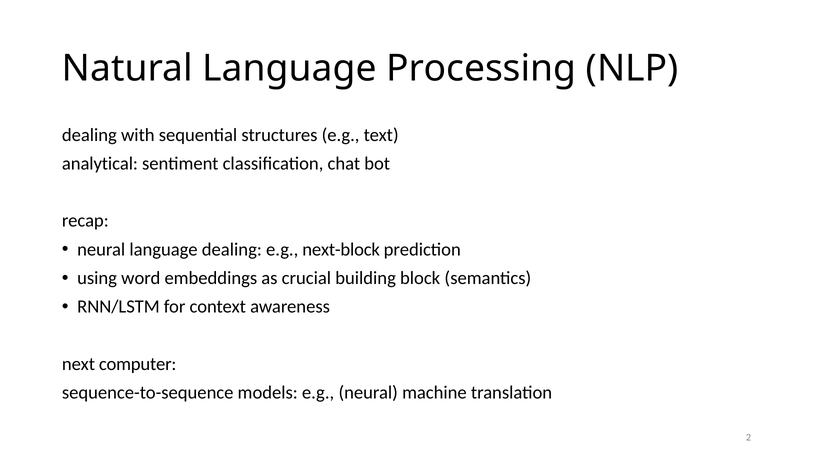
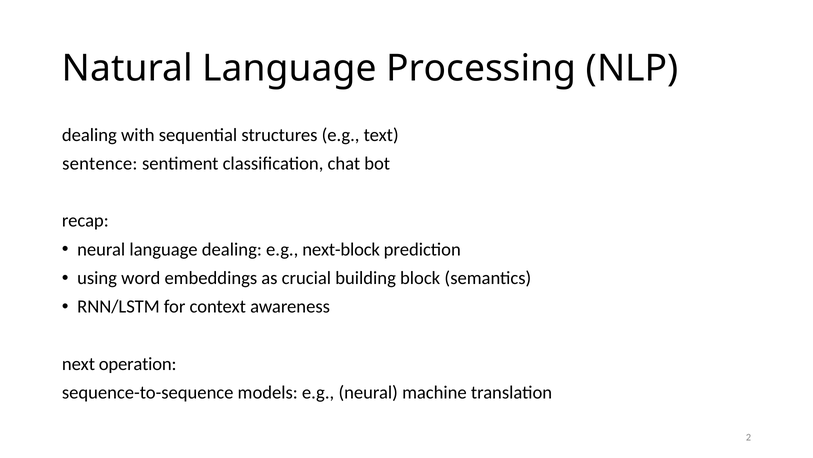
analytical: analytical -> sentence
computer: computer -> operation
